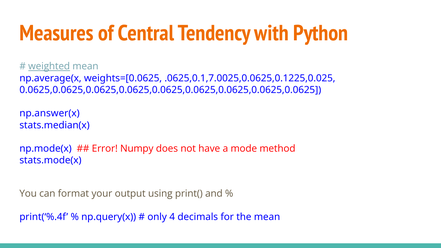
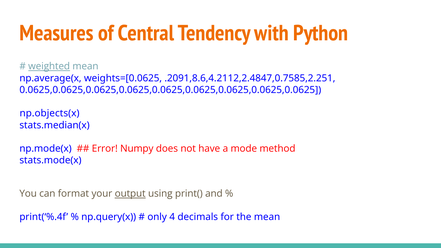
.0625,0.1,7.0025,0.0625,0.1225,0.025: .0625,0.1,7.0025,0.0625,0.1225,0.025 -> .2091,8.6,4.2112,2.4847,0.7585,2.251
np.answer(x: np.answer(x -> np.objects(x
output underline: none -> present
